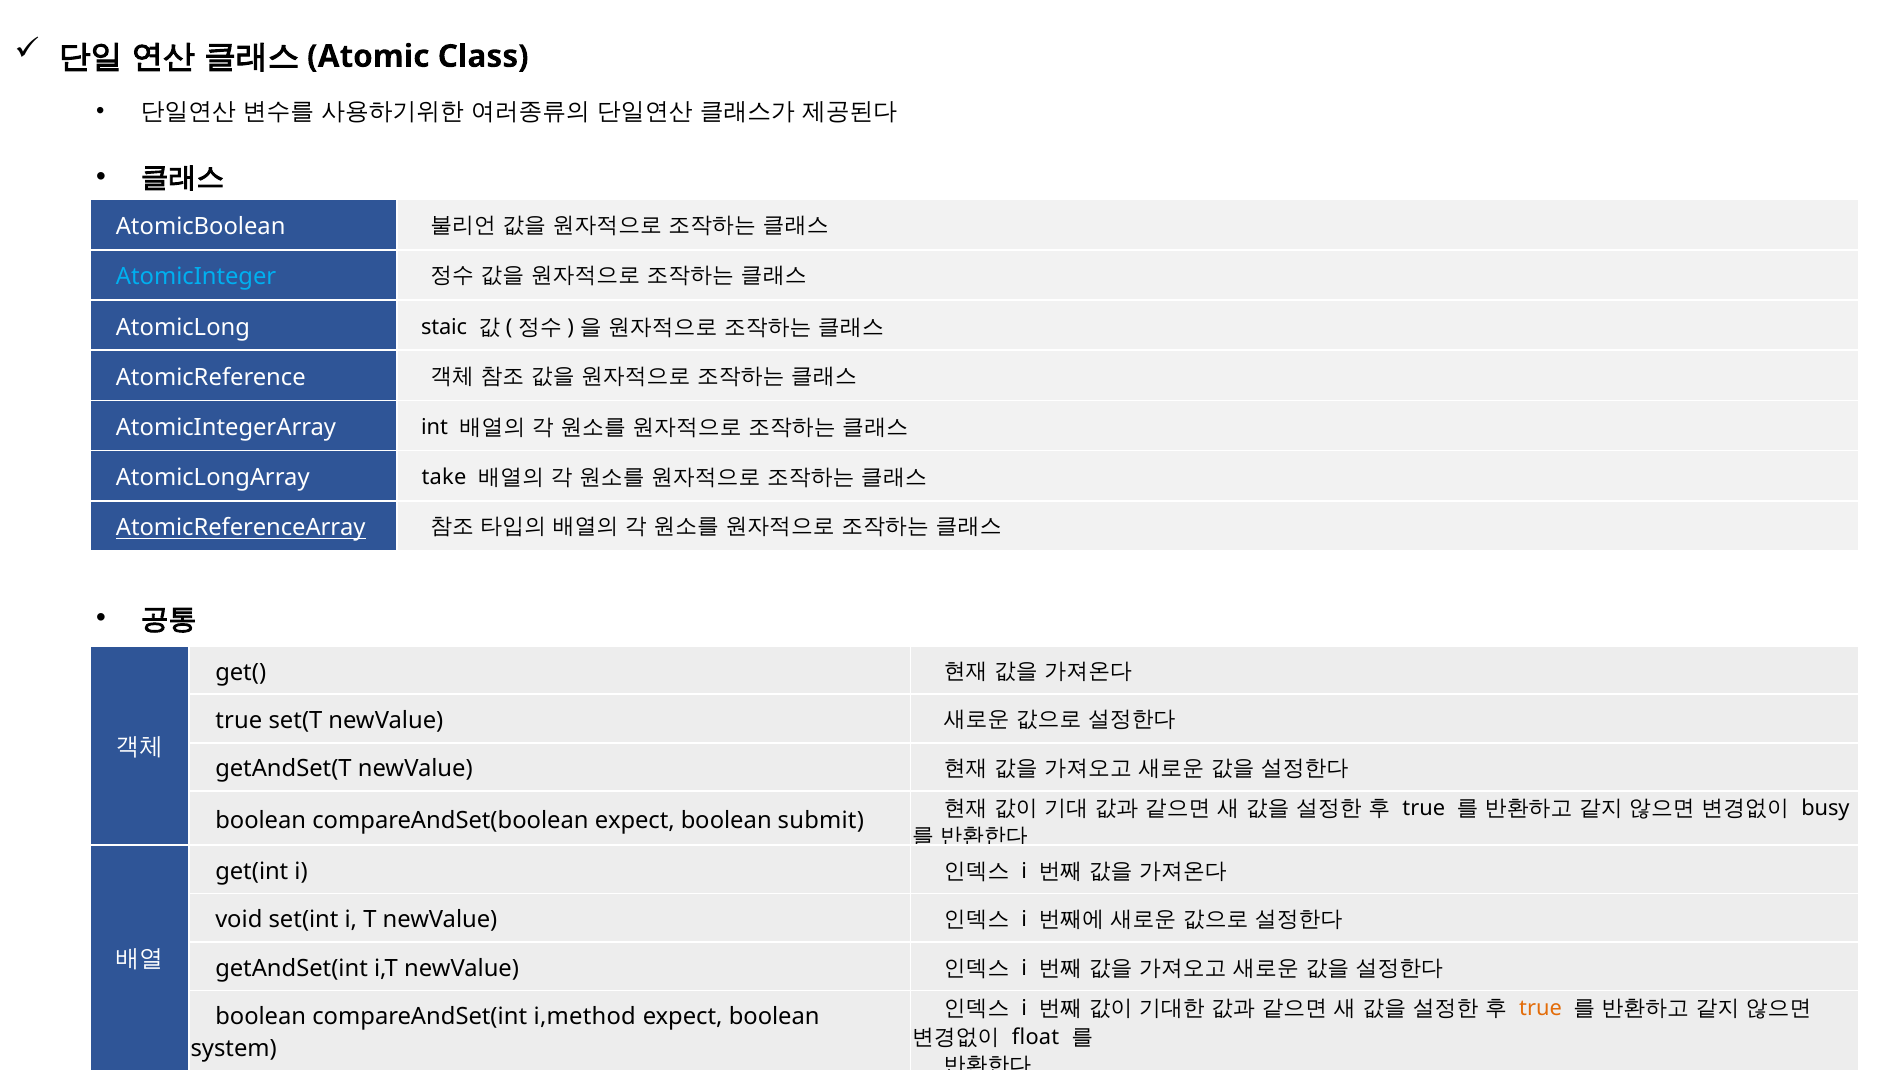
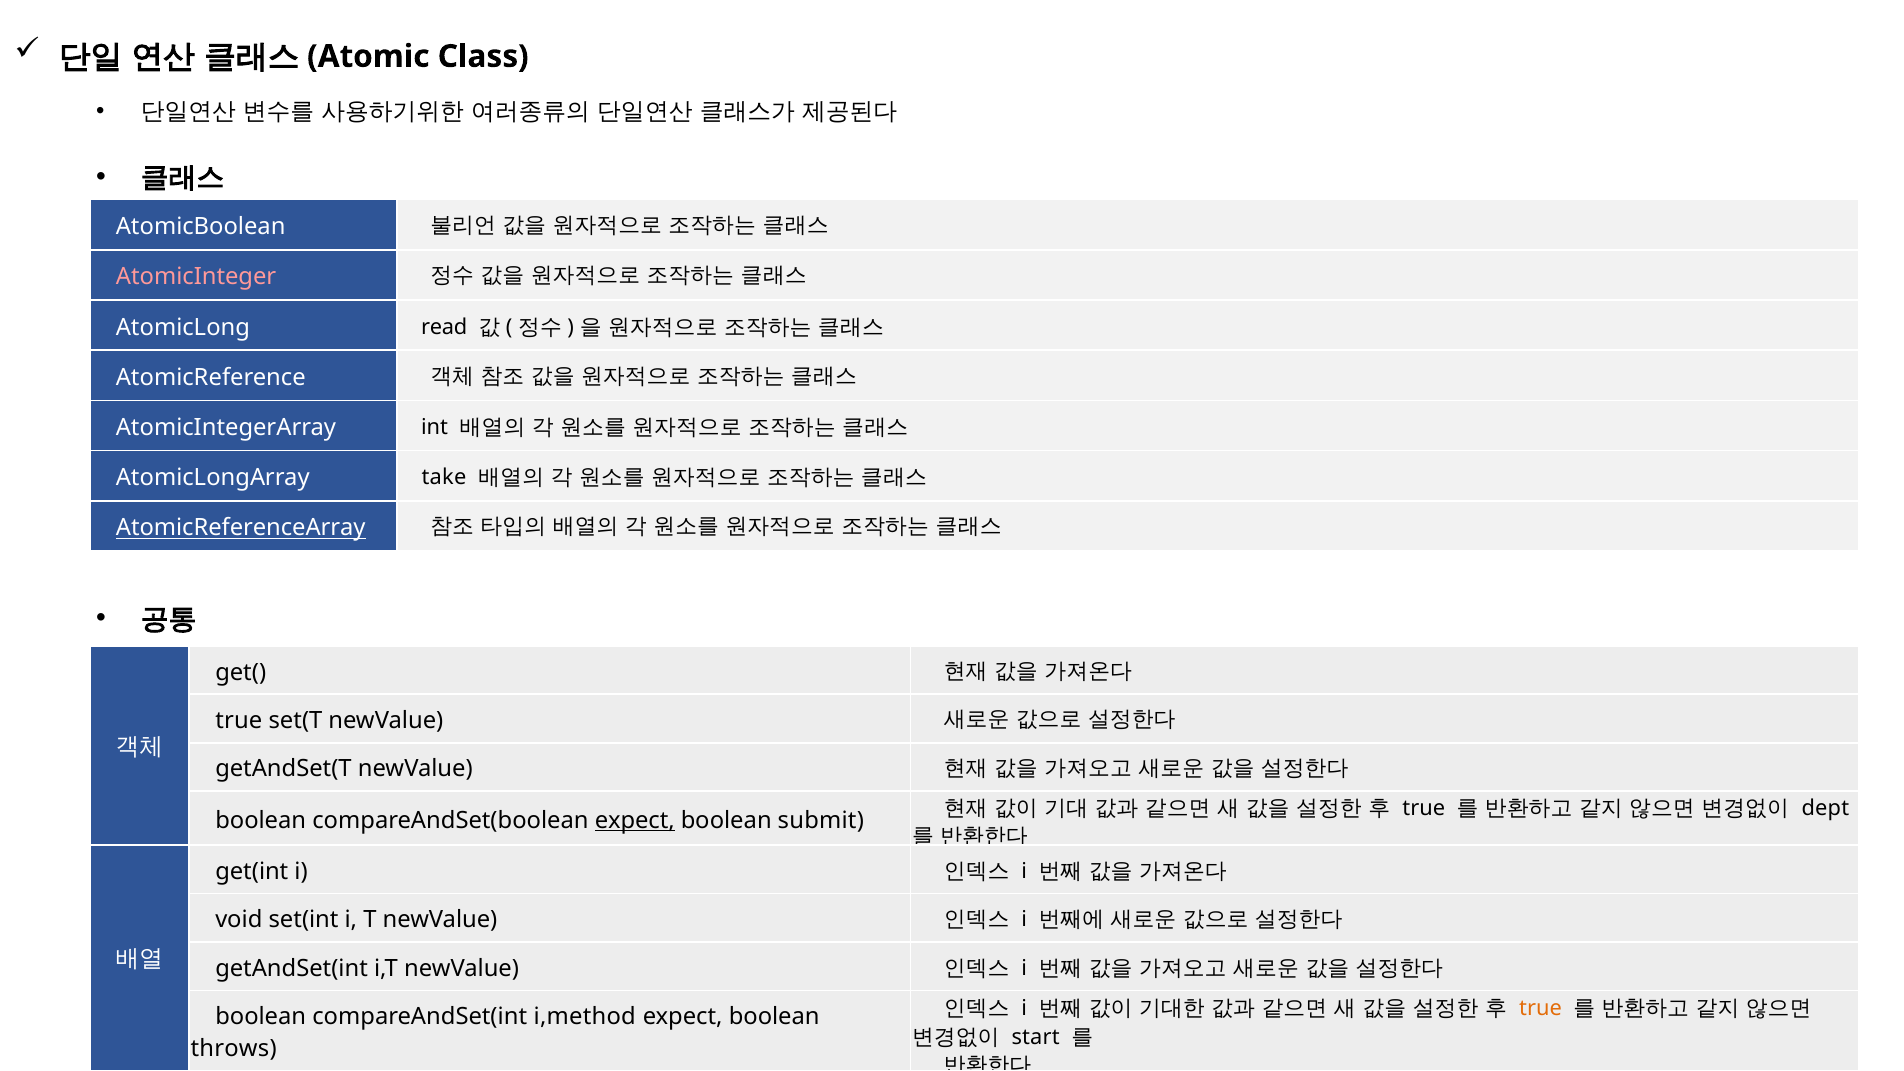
AtomicInteger colour: light blue -> pink
staic: staic -> read
busy: busy -> dept
expect at (635, 820) underline: none -> present
float: float -> start
system: system -> throws
